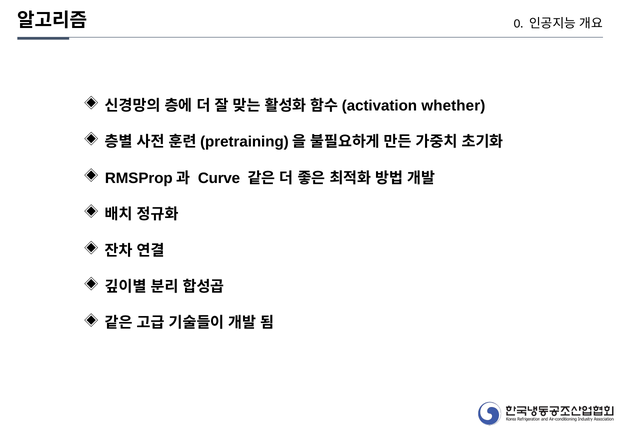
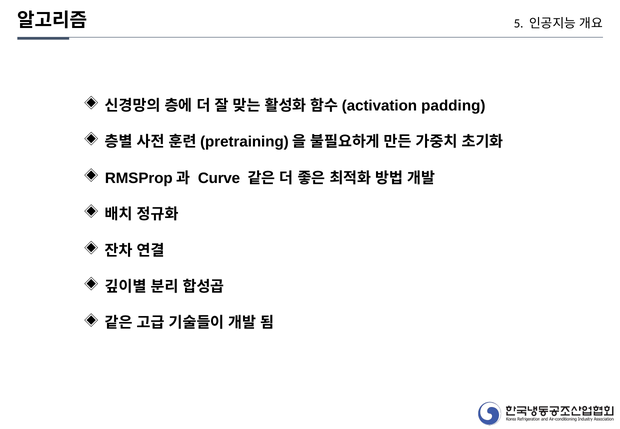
0: 0 -> 5
whether: whether -> padding
